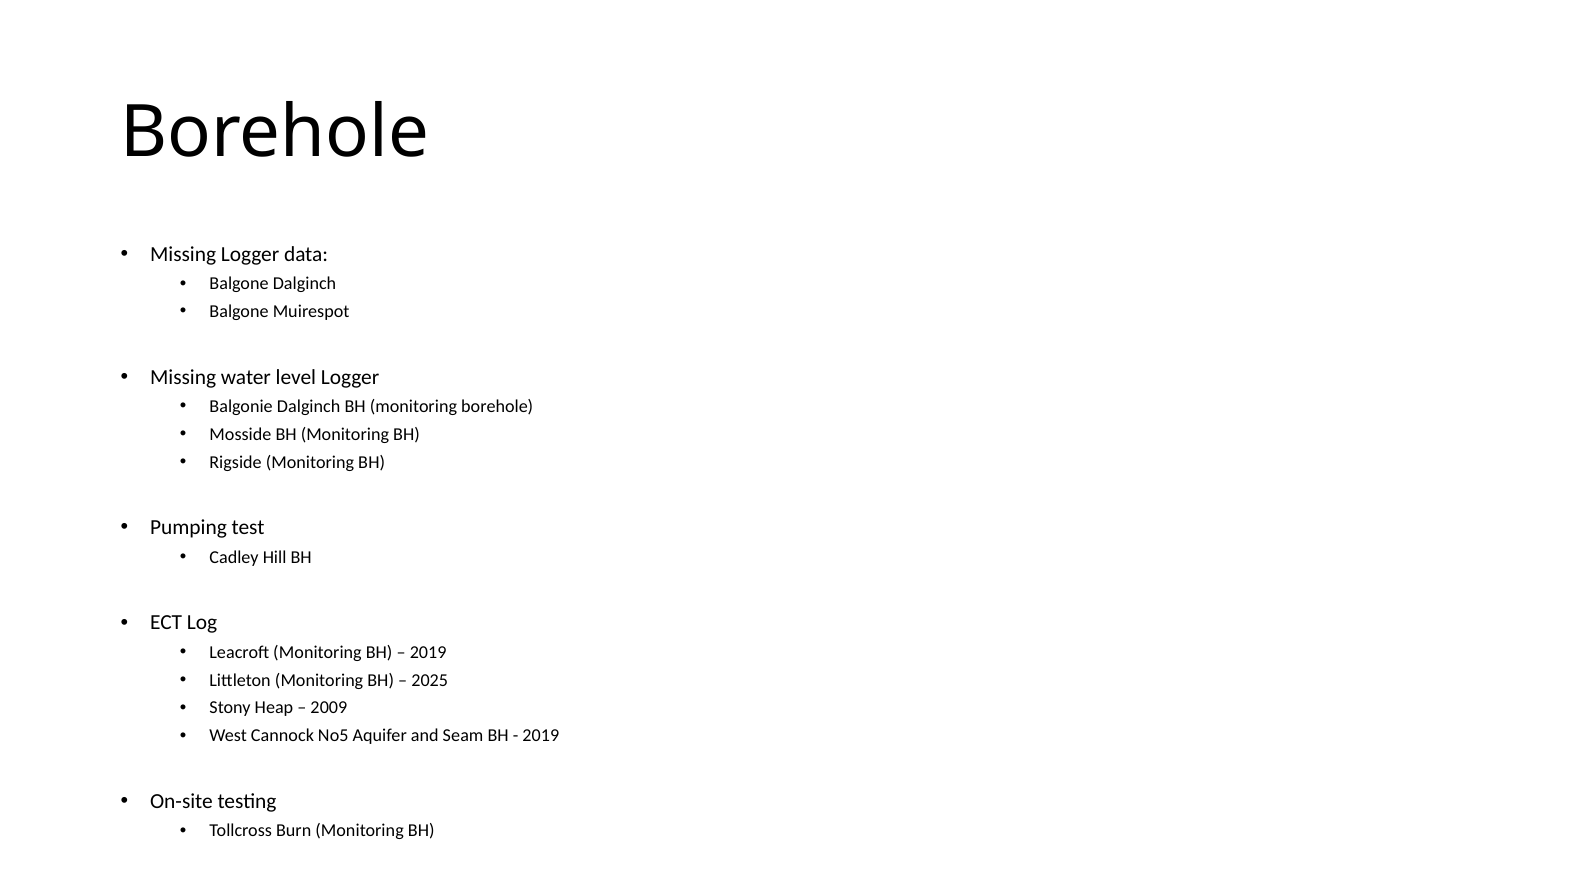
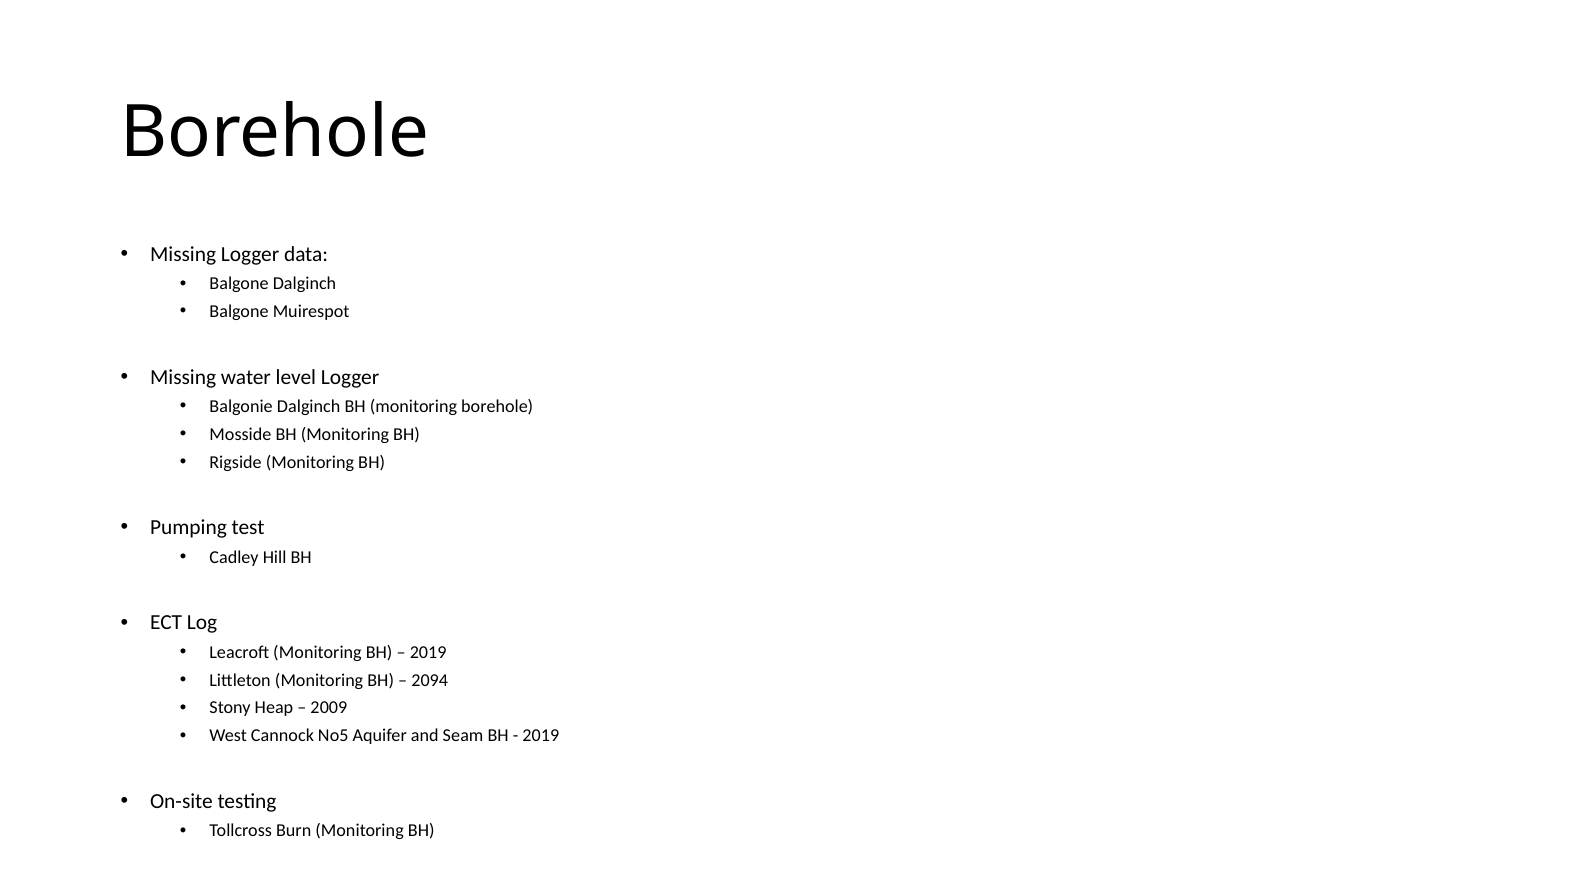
2025: 2025 -> 2094
